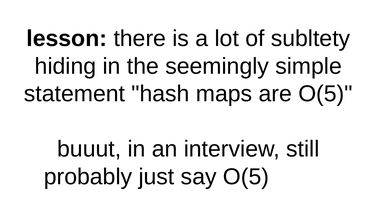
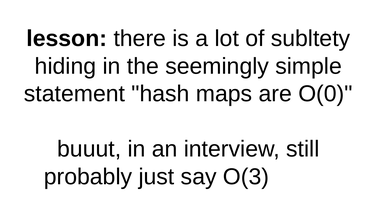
are O(5: O(5 -> O(0
say O(5: O(5 -> O(3
